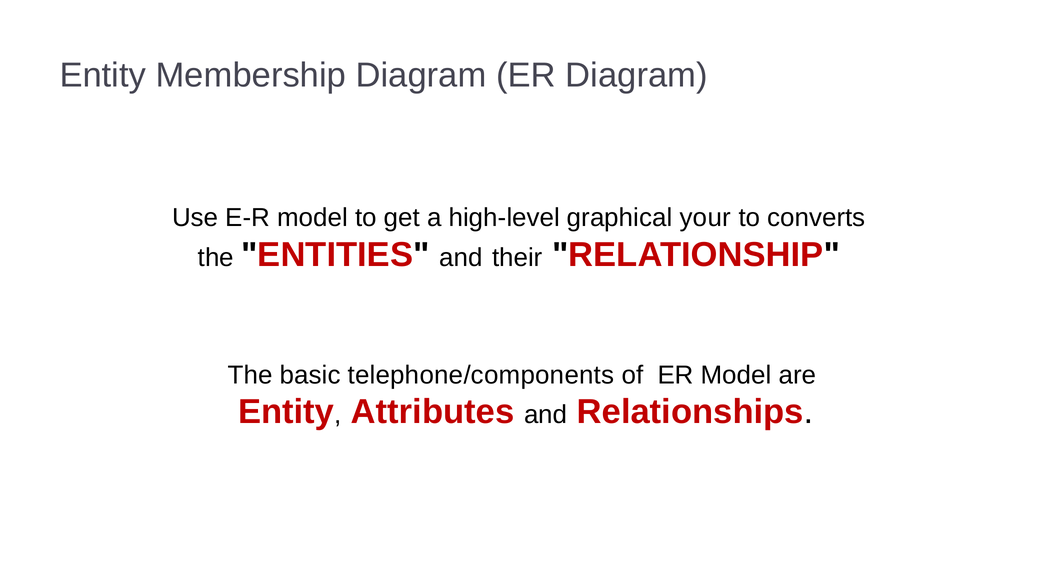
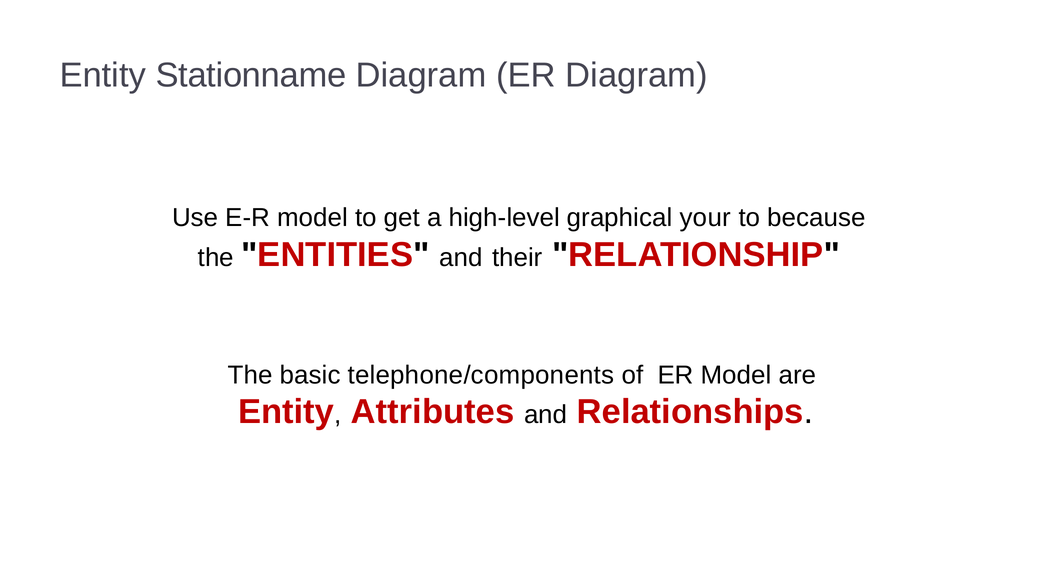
Membership: Membership -> Stationname
converts: converts -> because
